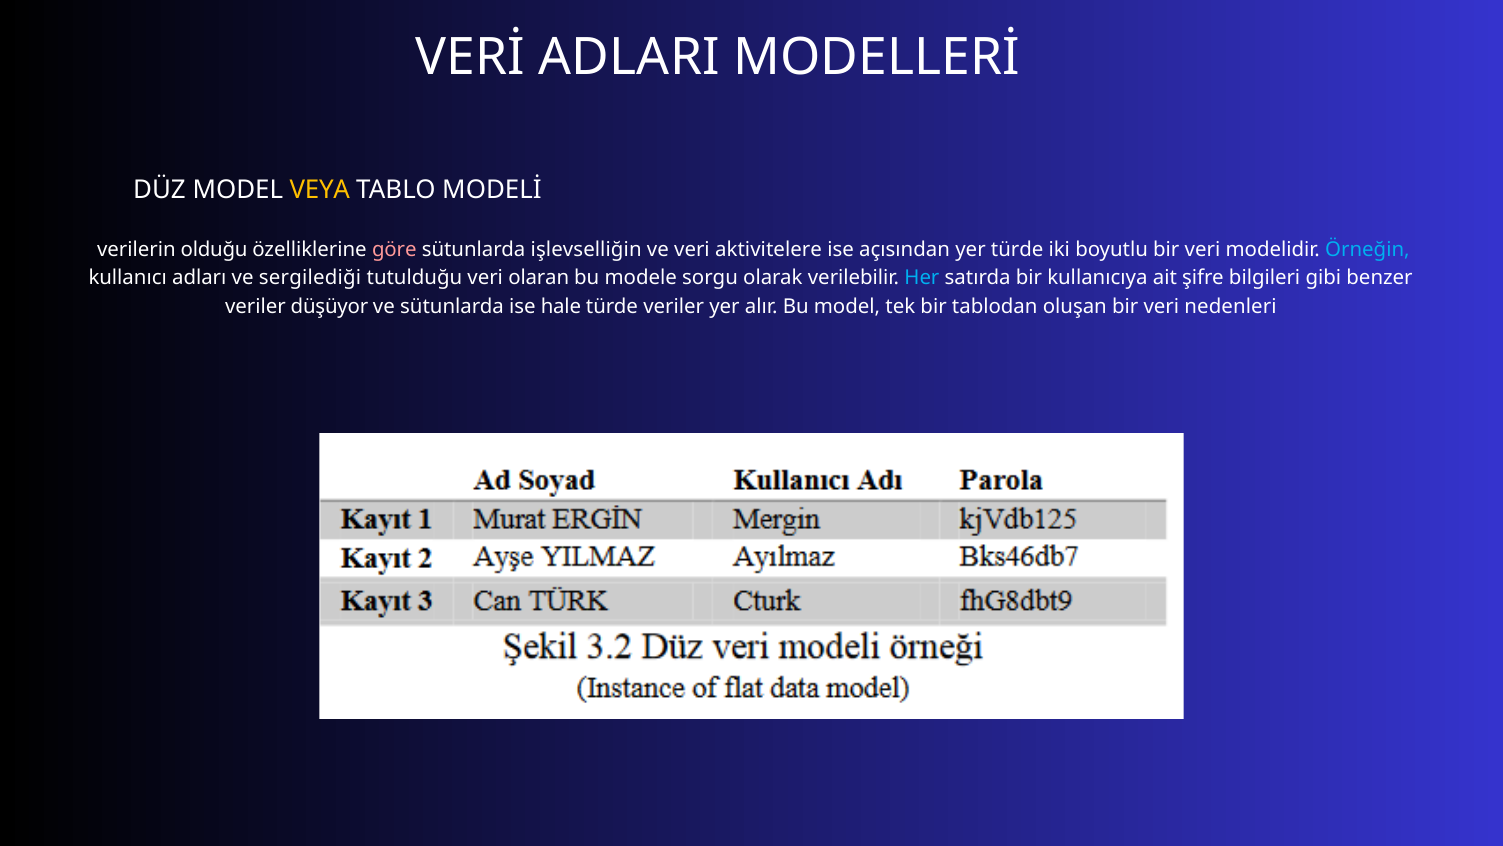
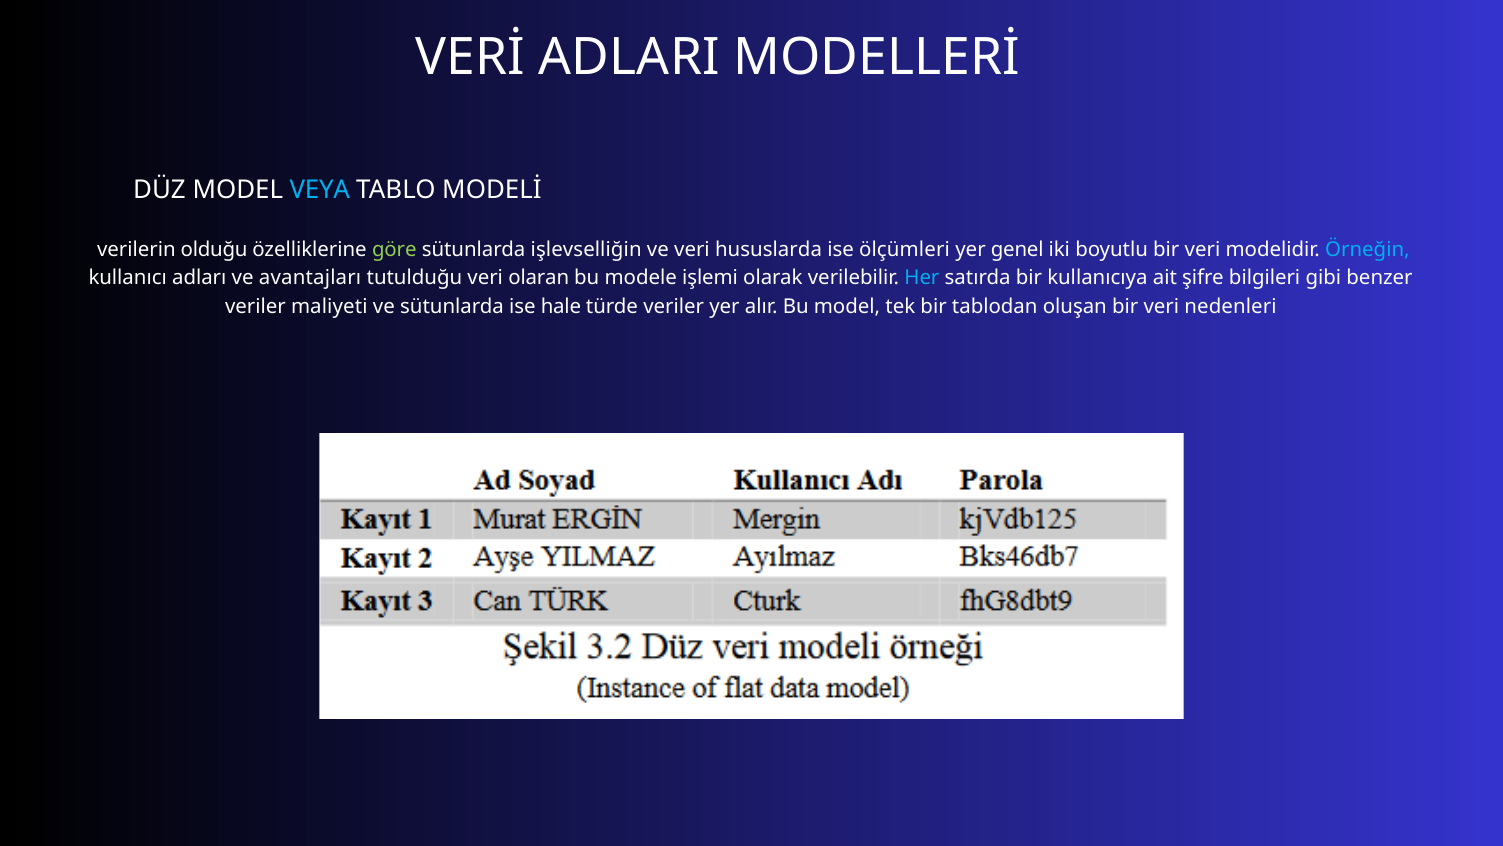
VEYA colour: yellow -> light blue
göre colour: pink -> light green
aktivitelere: aktivitelere -> hususlarda
açısından: açısından -> ölçümleri
yer türde: türde -> genel
sergilediği: sergilediği -> avantajları
sorgu: sorgu -> işlemi
düşüyor: düşüyor -> maliyeti
